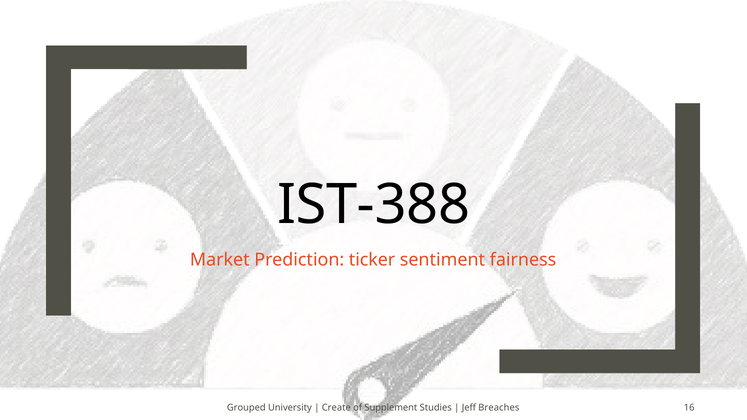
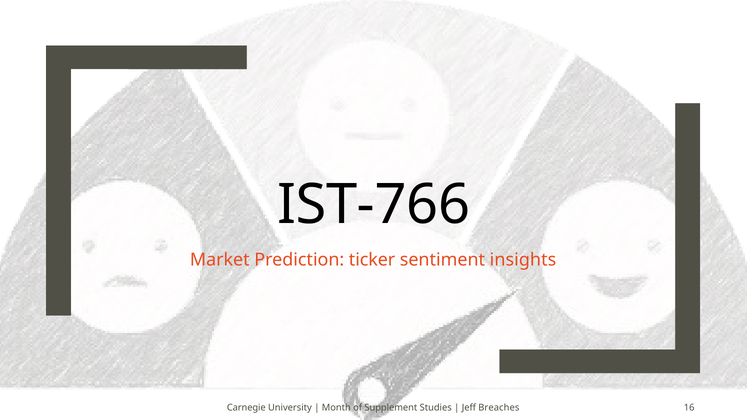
IST-388: IST-388 -> IST-766
fairness: fairness -> insights
Grouped: Grouped -> Carnegie
Create: Create -> Month
